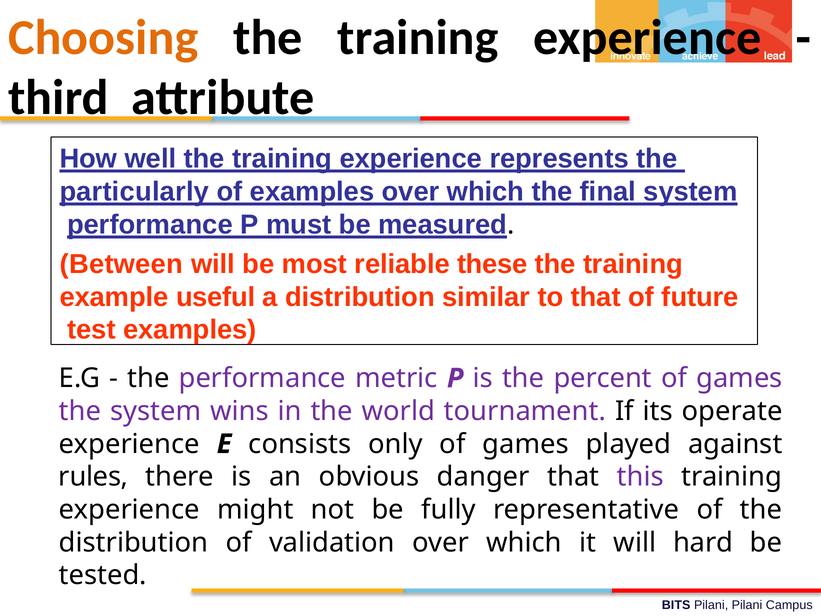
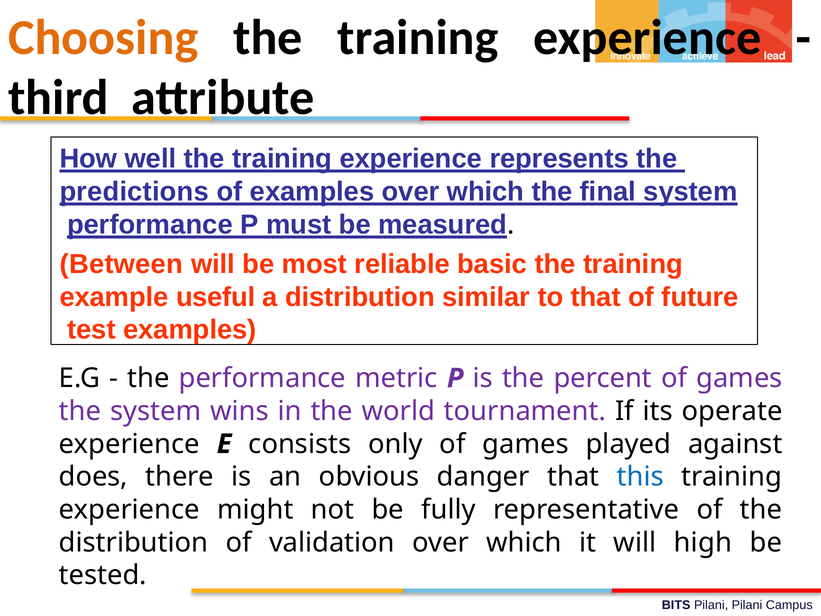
particularly: particularly -> predictions
these: these -> basic
rules: rules -> does
this colour: purple -> blue
hard: hard -> high
